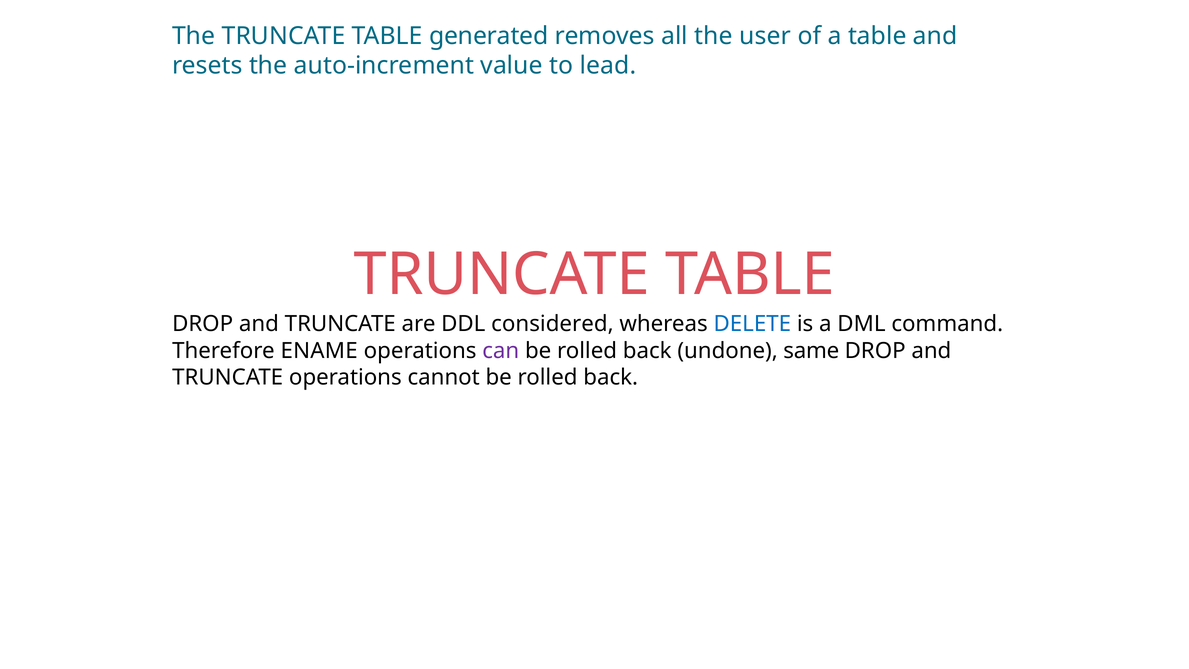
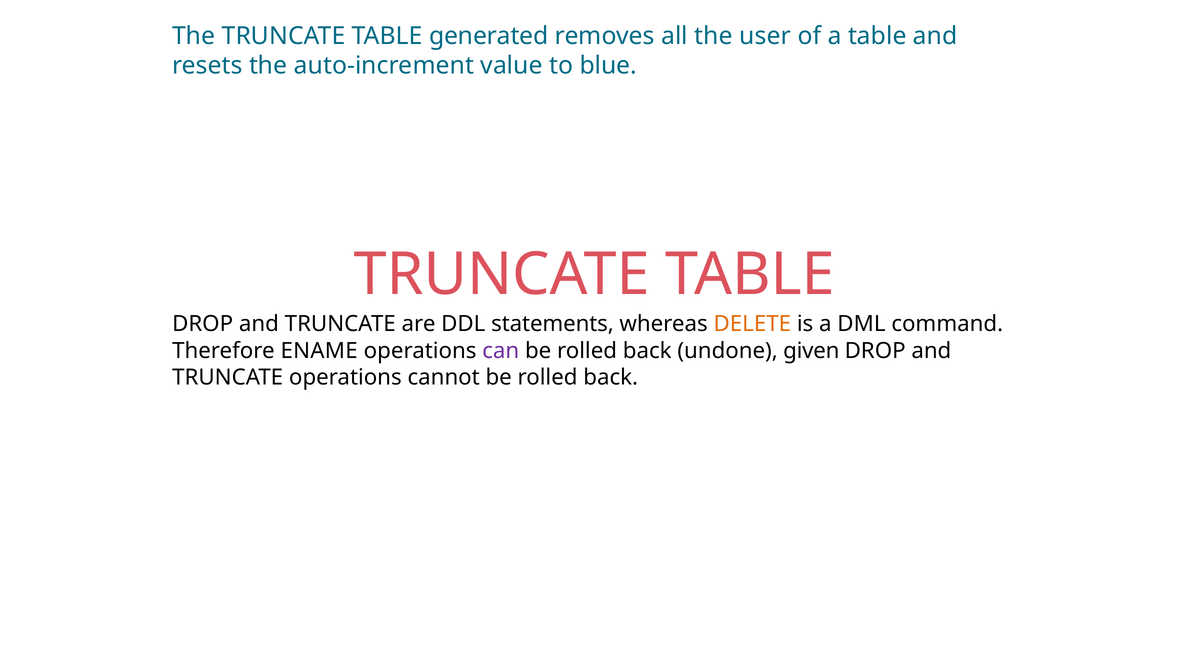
lead: lead -> blue
considered: considered -> statements
DELETE colour: blue -> orange
same: same -> given
